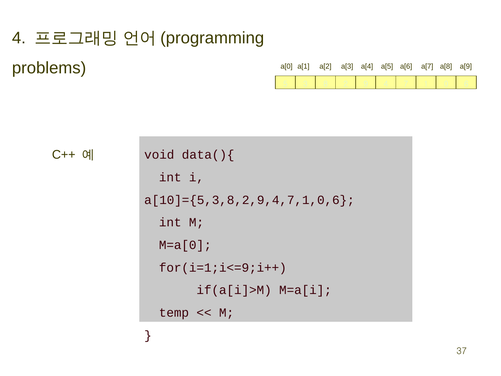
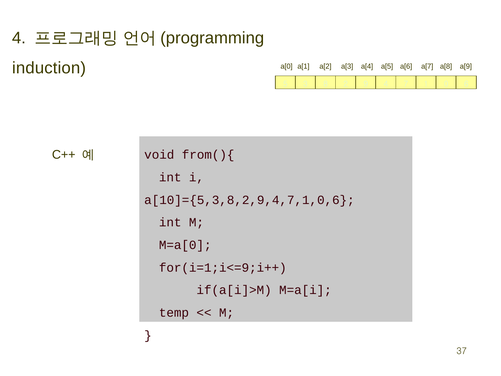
problems: problems -> induction
data(){: data(){ -> from(){
